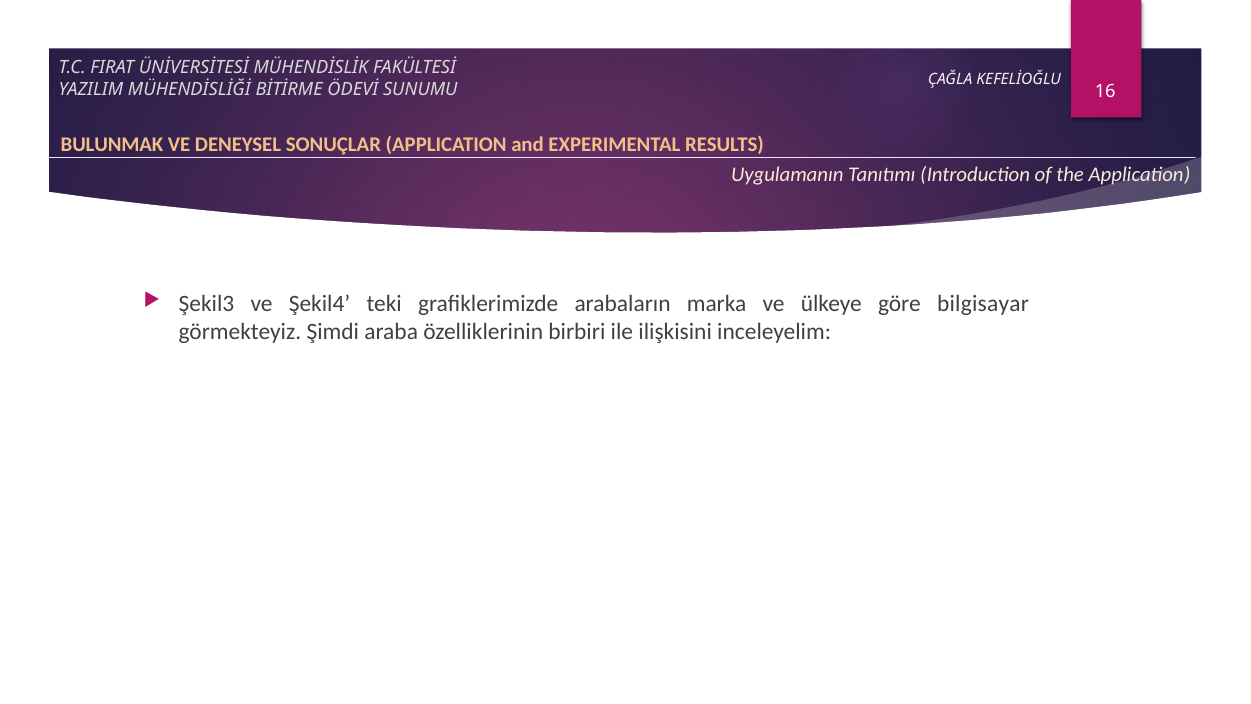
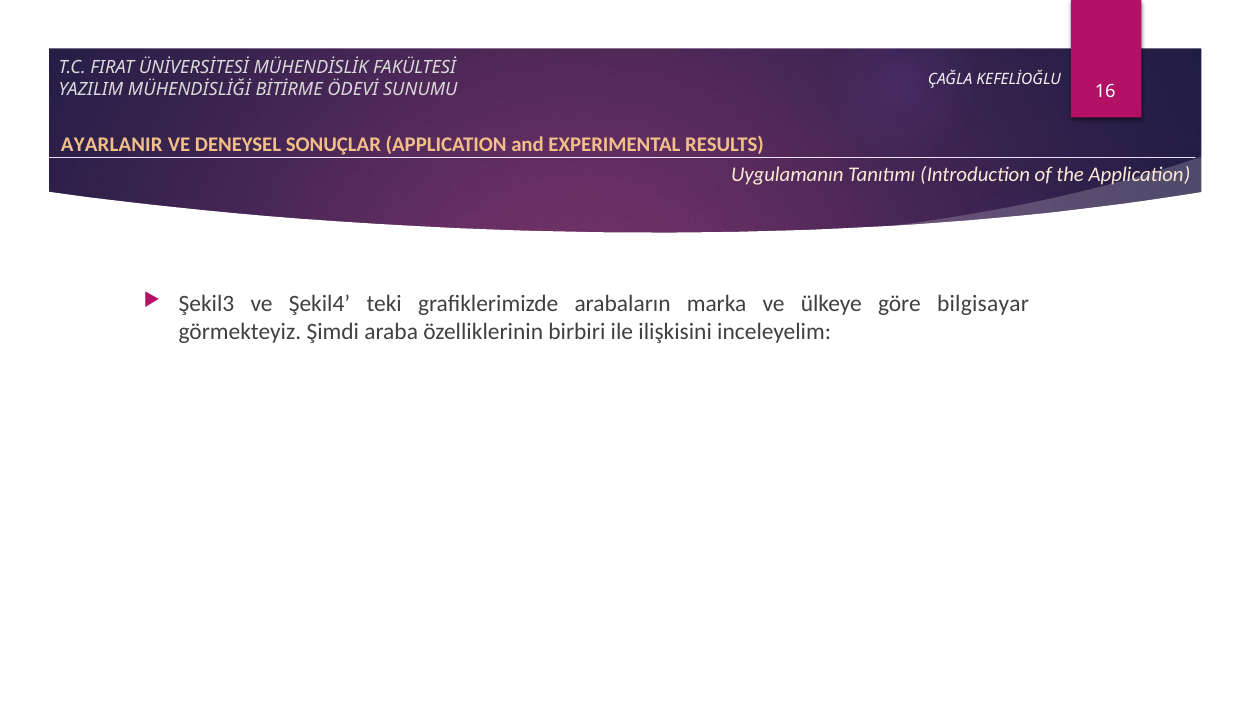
BULUNMAK: BULUNMAK -> AYARLANIR
